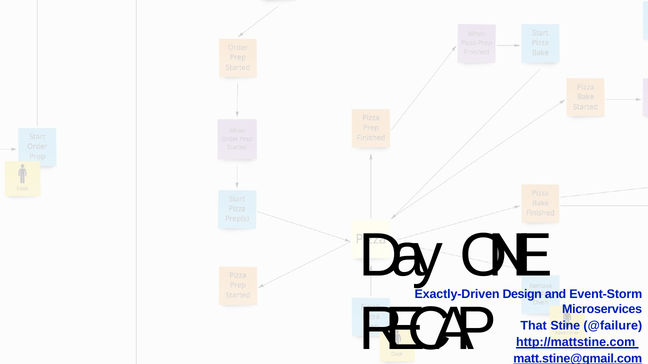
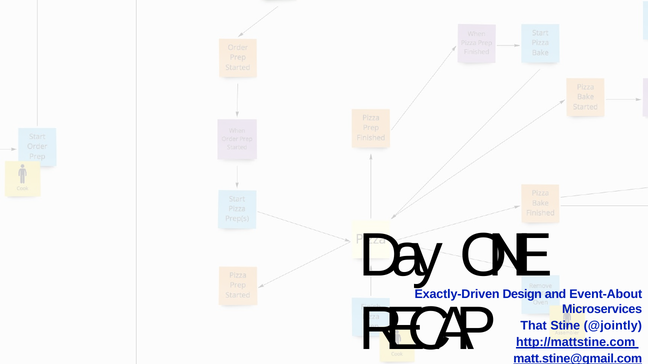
Event-Storm: Event-Storm -> Event-About
@failure: @failure -> @jointly
